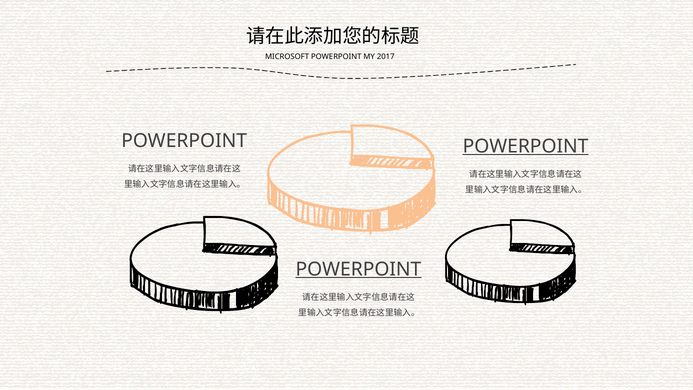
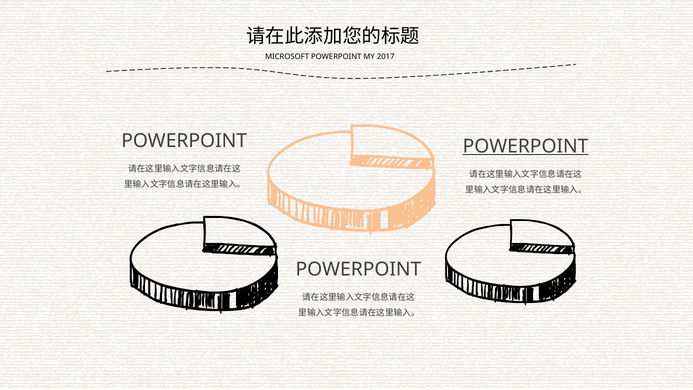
POWERPOINT at (358, 269) underline: present -> none
